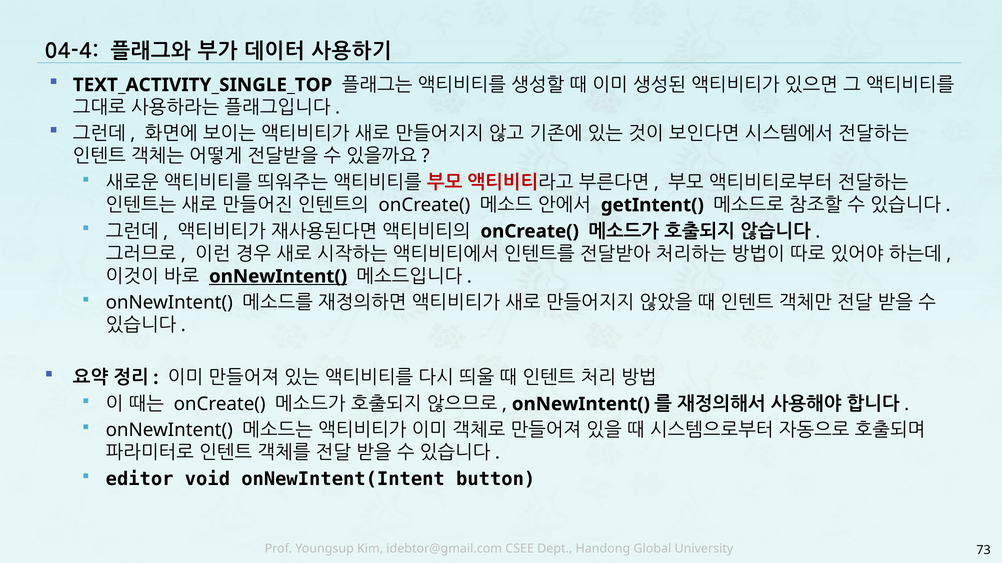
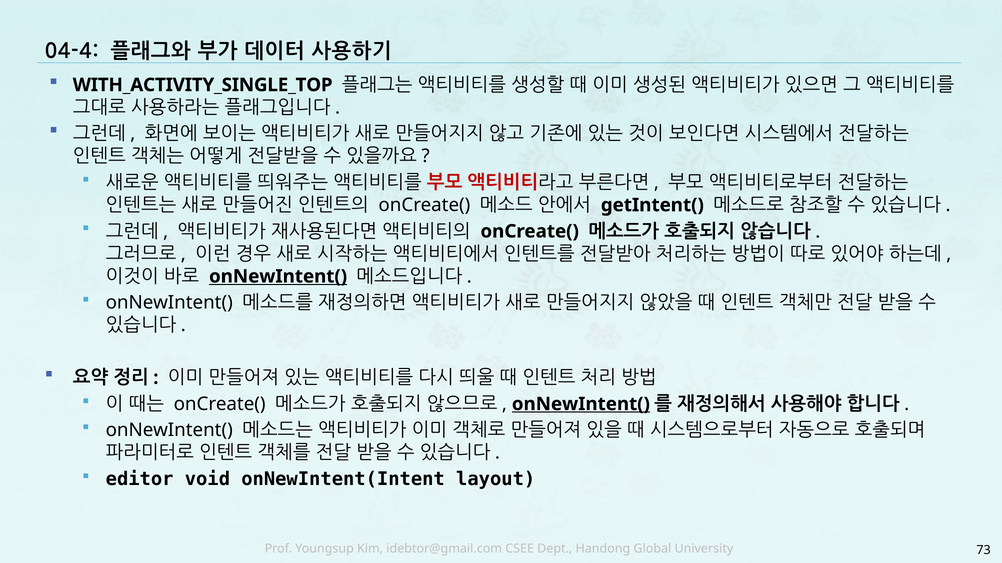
TEXT_ACTIVITY_SINGLE_TOP: TEXT_ACTIVITY_SINGLE_TOP -> WITH_ACTIVITY_SINGLE_TOP
onNewIntent( at (581, 404) underline: none -> present
button: button -> layout
